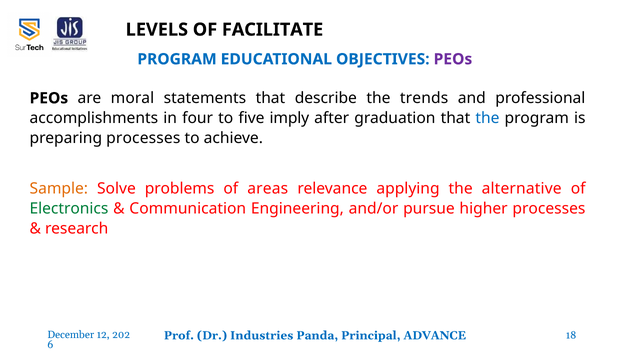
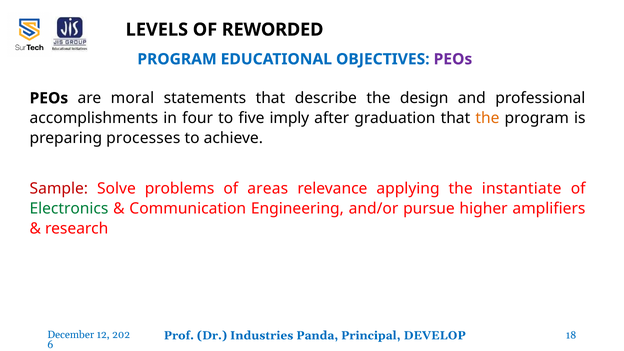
FACILITATE: FACILITATE -> REWORDED
trends: trends -> design
the at (487, 118) colour: blue -> orange
Sample colour: orange -> red
alternative: alternative -> instantiate
higher processes: processes -> amplifiers
ADVANCE: ADVANCE -> DEVELOP
